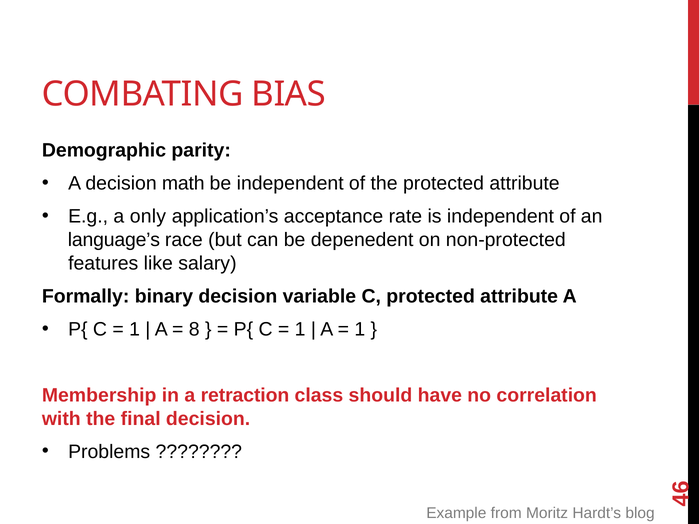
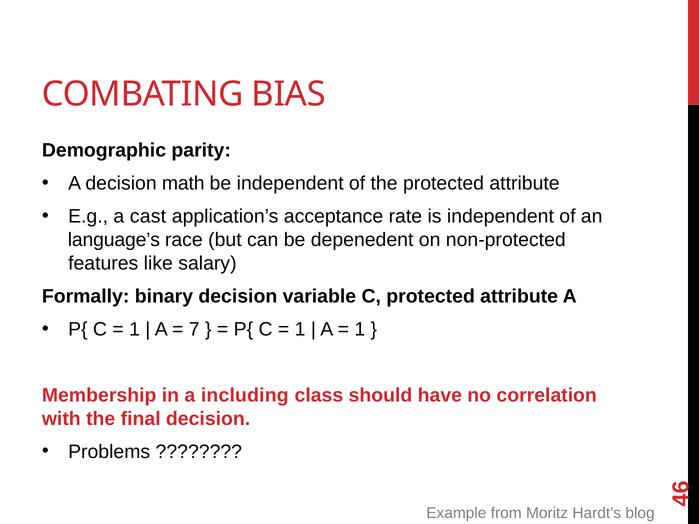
only: only -> cast
8: 8 -> 7
retraction: retraction -> including
